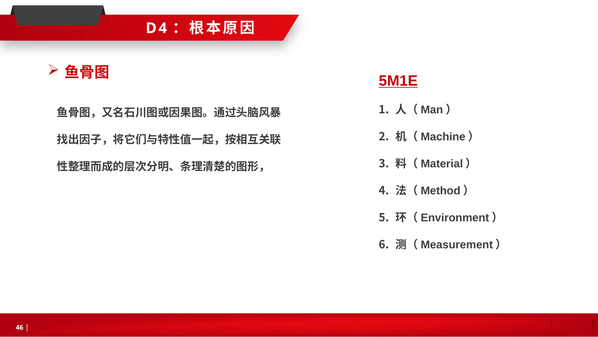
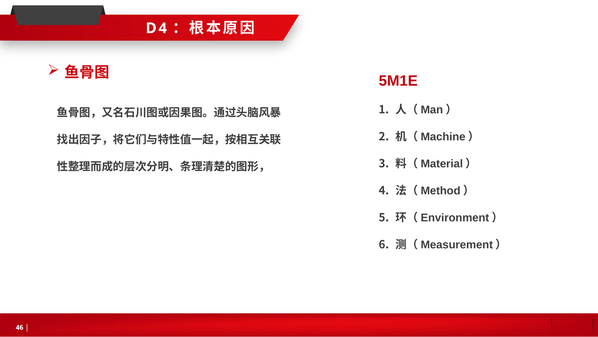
5M1E underline: present -> none
